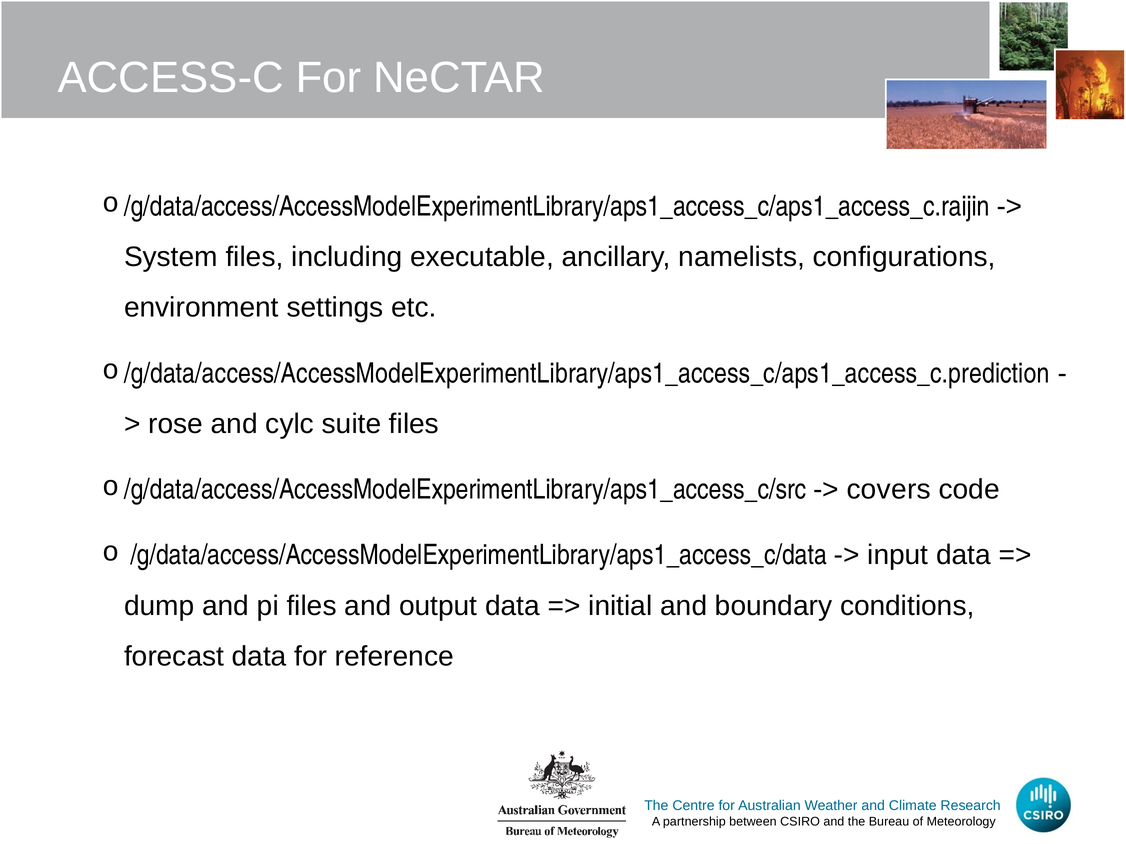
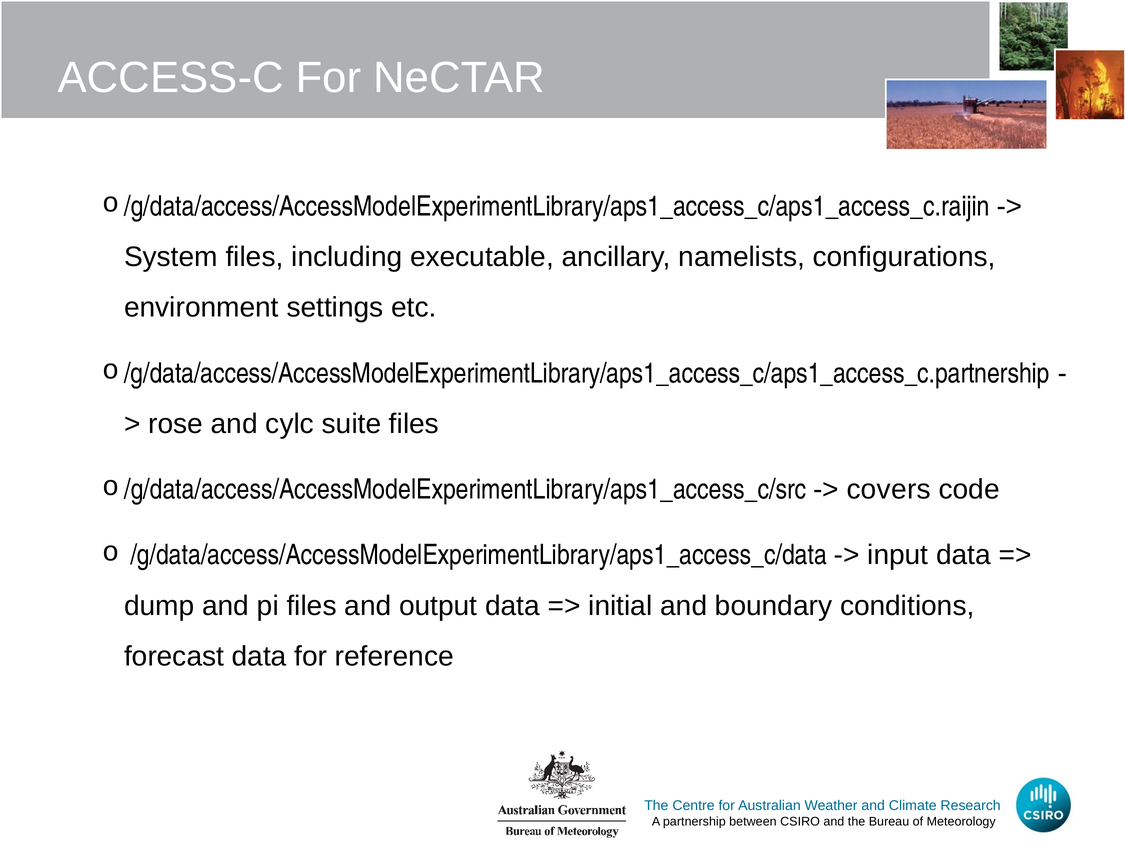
/g/data/access/AccessModelExperimentLibrary/aps1_access_c/aps1_access_c.prediction: /g/data/access/AccessModelExperimentLibrary/aps1_access_c/aps1_access_c.prediction -> /g/data/access/AccessModelExperimentLibrary/aps1_access_c/aps1_access_c.partnership
